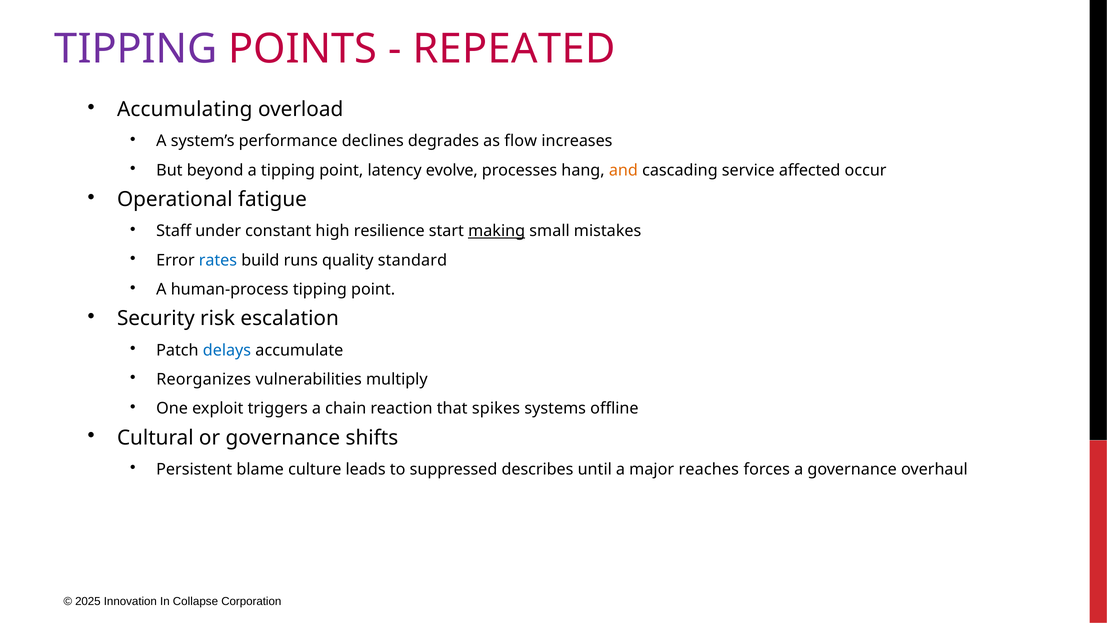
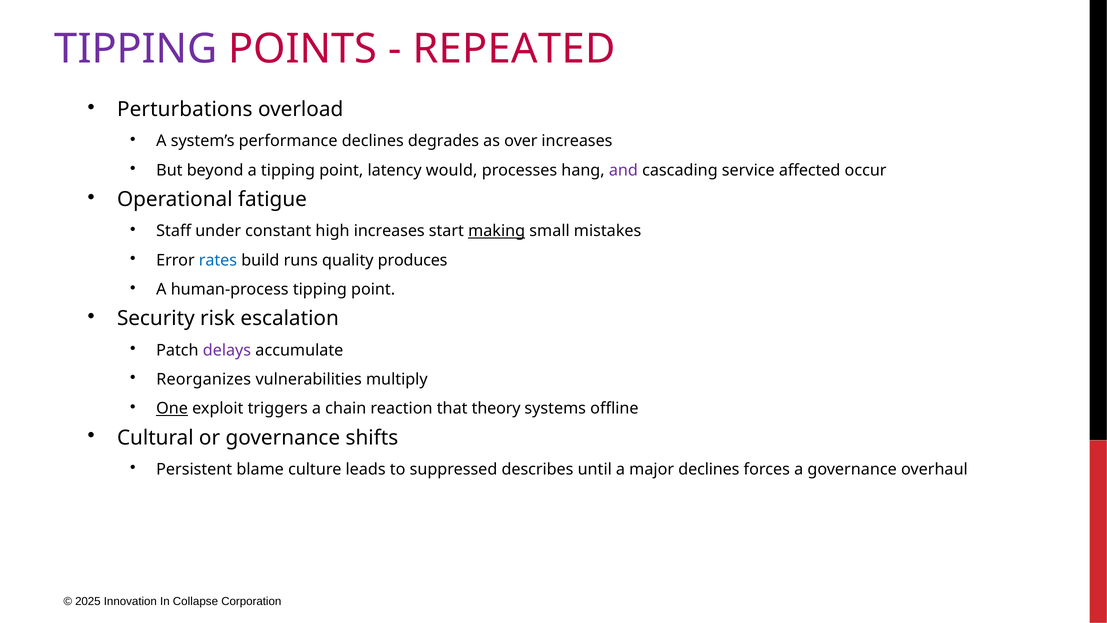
Accumulating: Accumulating -> Perturbations
flow: flow -> over
evolve: evolve -> would
and colour: orange -> purple
high resilience: resilience -> increases
standard: standard -> produces
delays colour: blue -> purple
One underline: none -> present
spikes: spikes -> theory
major reaches: reaches -> declines
